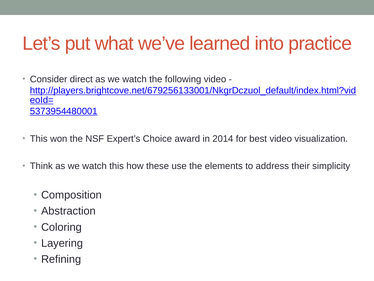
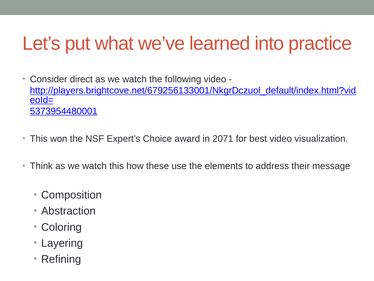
2014: 2014 -> 2071
simplicity: simplicity -> message
